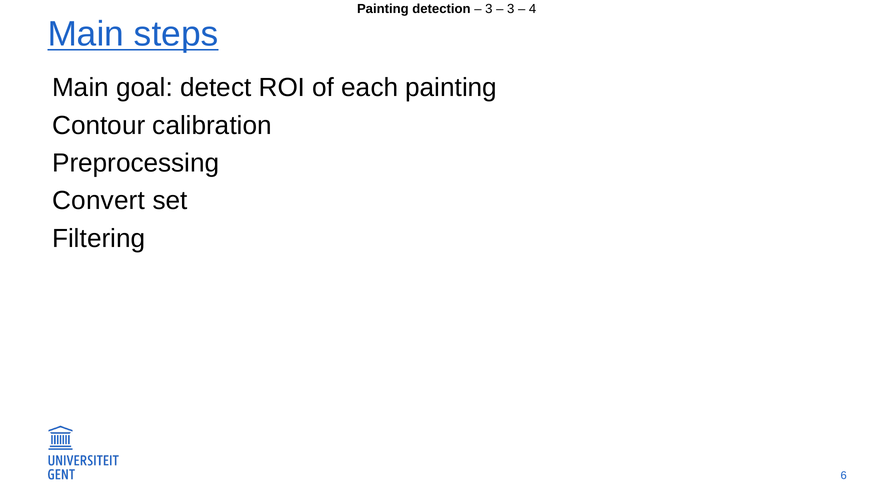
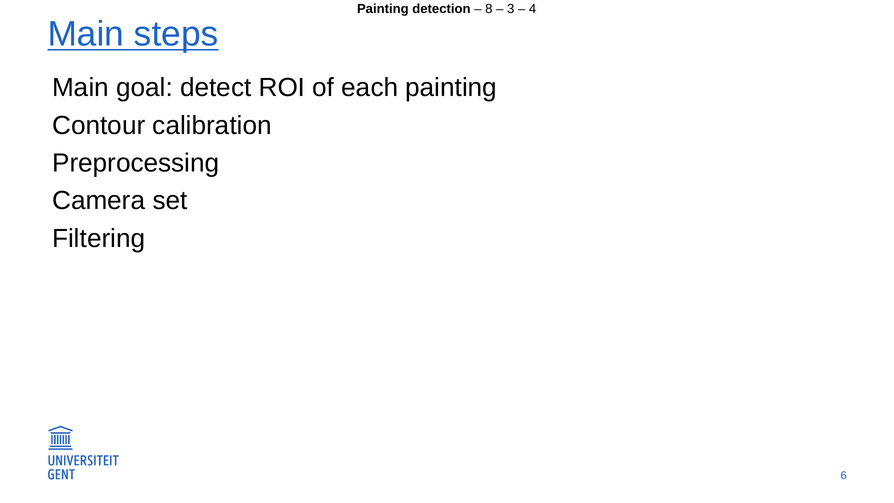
3 at (489, 9): 3 -> 8
Convert: Convert -> Camera
